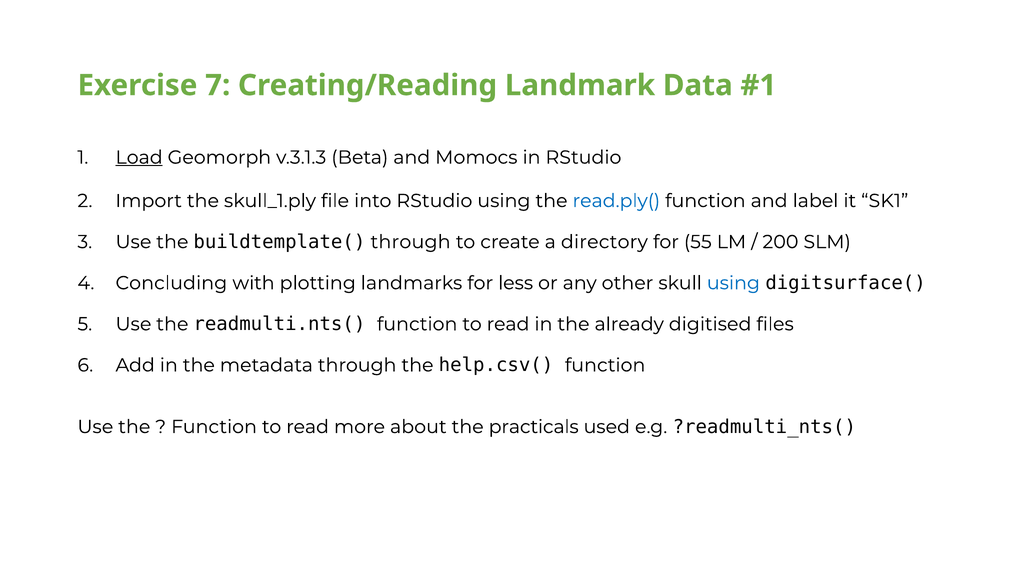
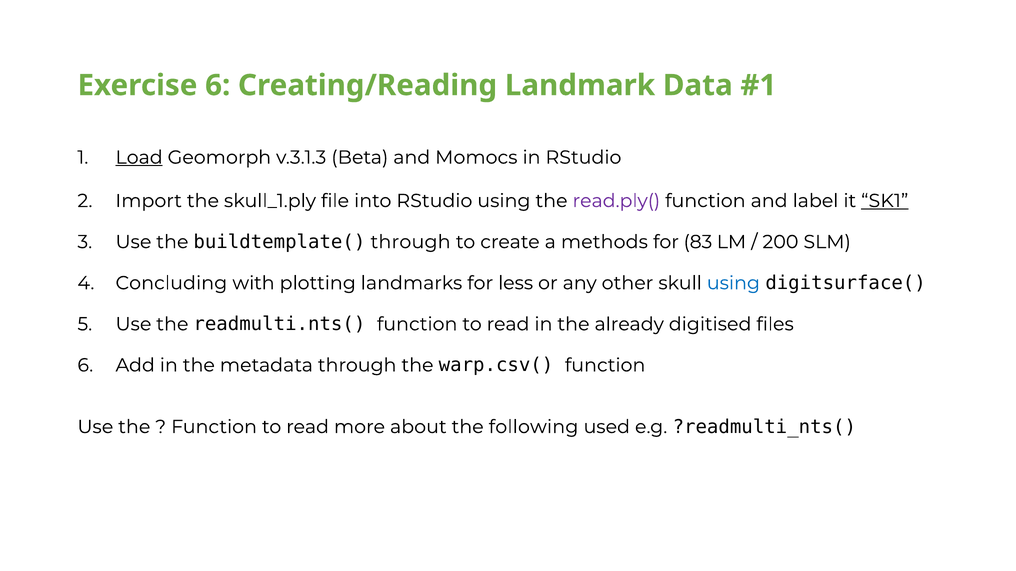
Exercise 7: 7 -> 6
read.ply( colour: blue -> purple
SK1 underline: none -> present
directory: directory -> methods
55: 55 -> 83
help.csv(: help.csv( -> warp.csv(
practicals: practicals -> following
